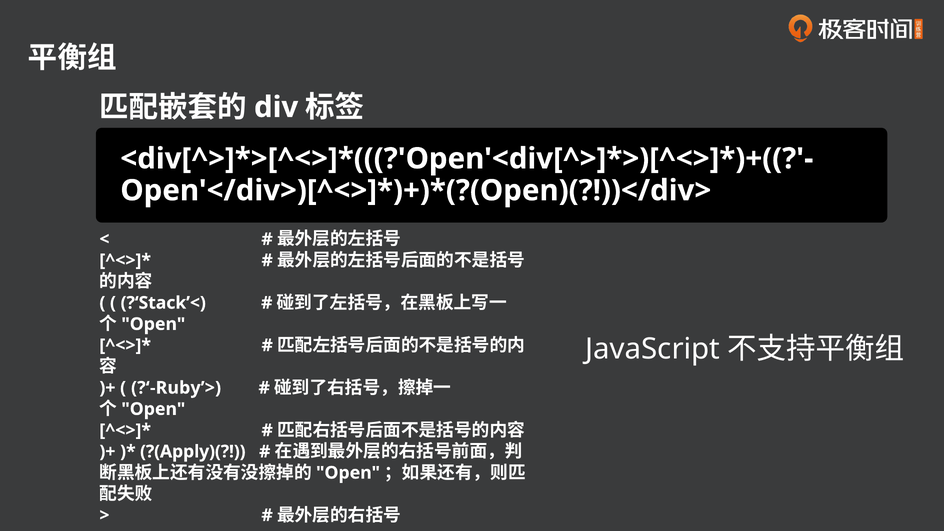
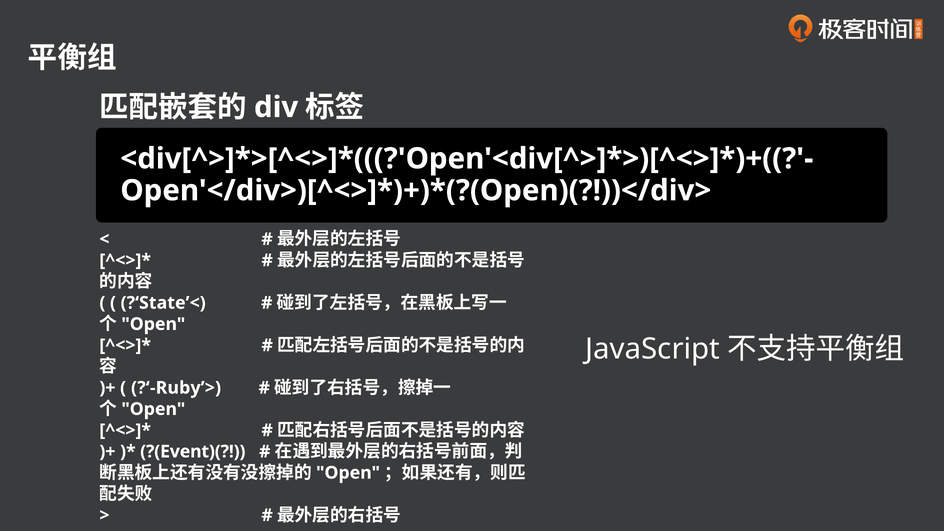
?‘Stack’<: ?‘Stack’< -> ?‘State’<
?(Apply)(: ?(Apply)( -> ?(Event)(
